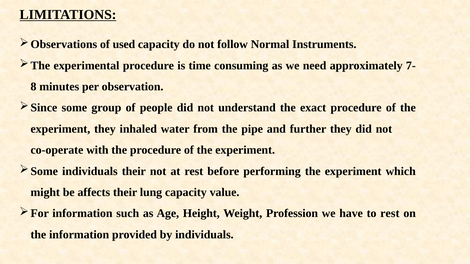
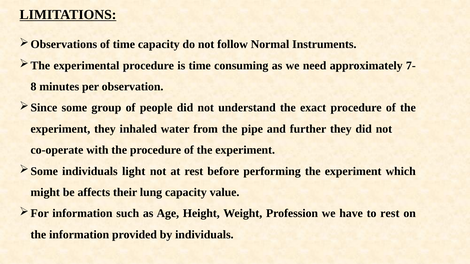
of used: used -> time
individuals their: their -> light
